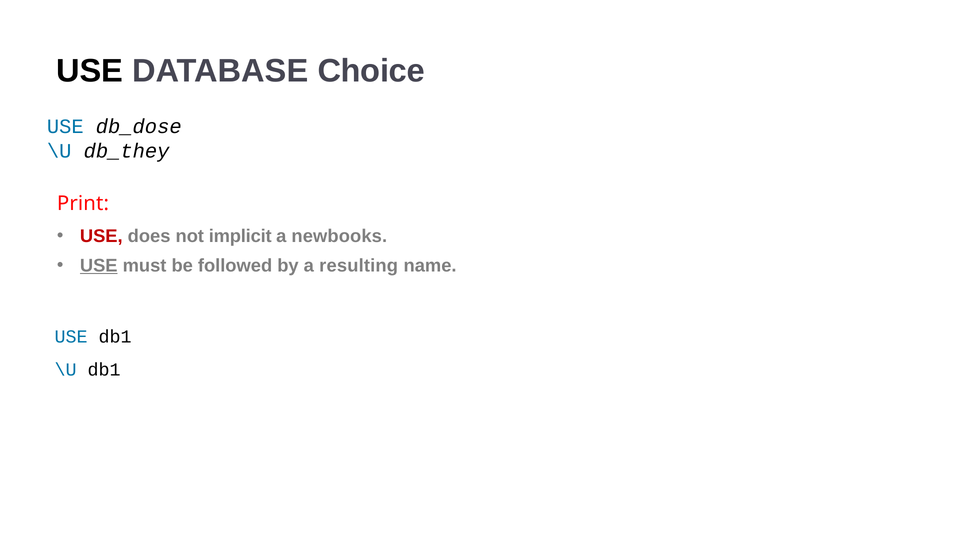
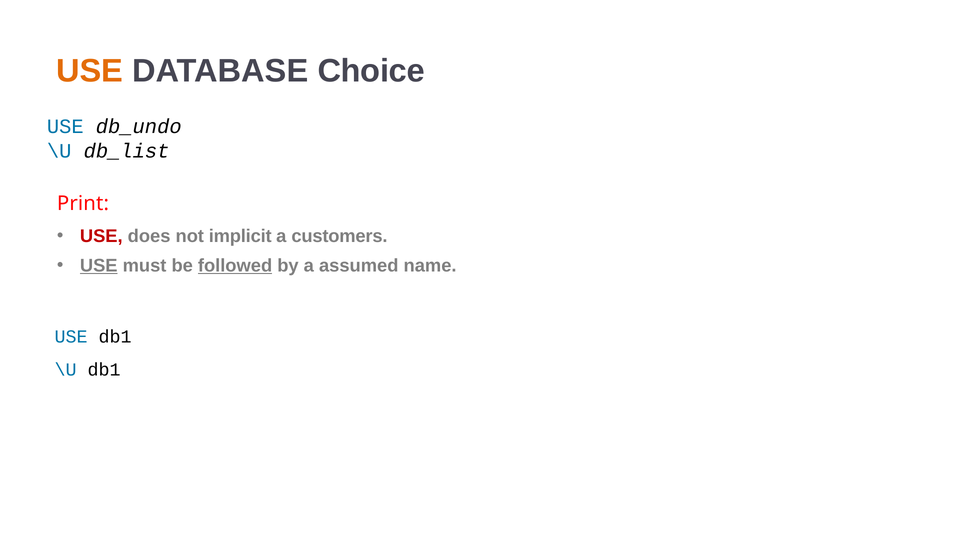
USE at (90, 71) colour: black -> orange
db_dose: db_dose -> db_undo
db_they: db_they -> db_list
newbooks: newbooks -> customers
followed underline: none -> present
resulting: resulting -> assumed
